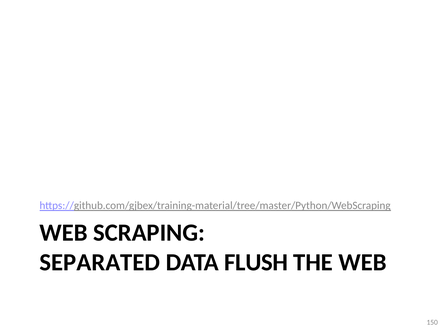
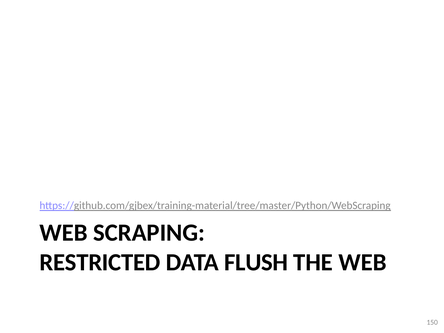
SEPARATED: SEPARATED -> RESTRICTED
